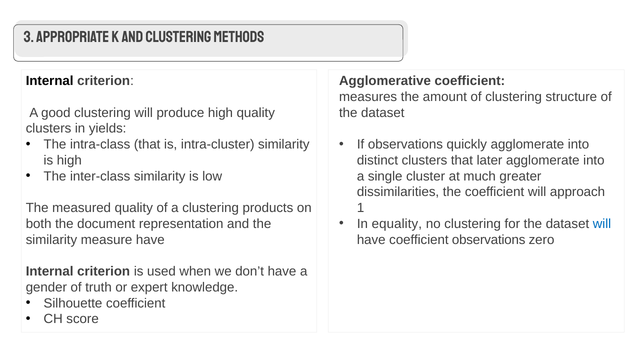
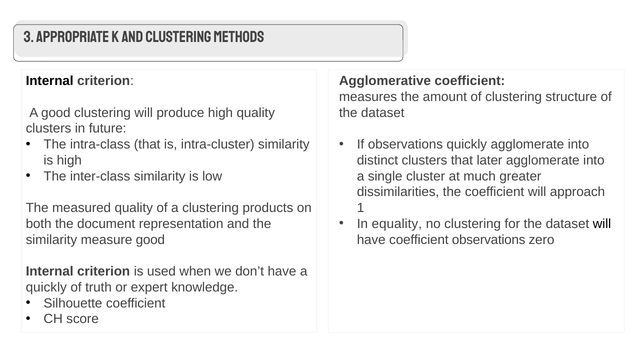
yields: yields -> future
will at (602, 224) colour: blue -> black
measure have: have -> good
gender at (46, 287): gender -> quickly
